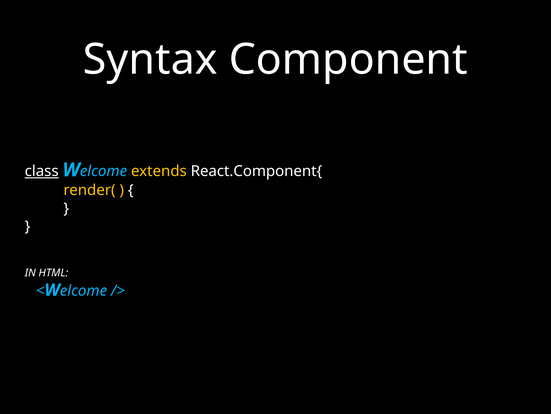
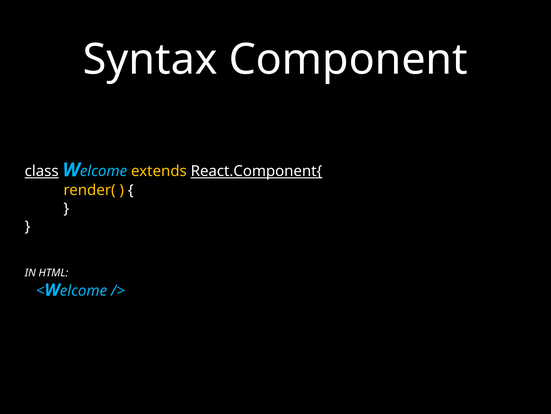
React.Component{ underline: none -> present
